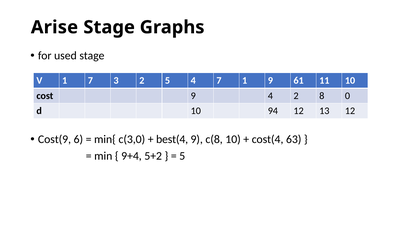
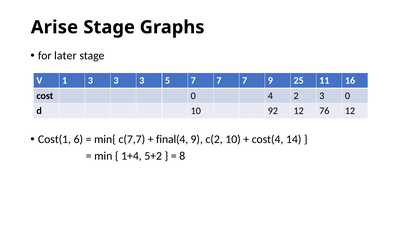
used: used -> later
1 7: 7 -> 3
2 at (142, 81): 2 -> 3
5 4: 4 -> 7
1 at (245, 81): 1 -> 7
61: 61 -> 25
11 10: 10 -> 16
cost 9: 9 -> 0
2 8: 8 -> 3
94: 94 -> 92
13: 13 -> 76
Cost(9: Cost(9 -> Cost(1
c(3,0: c(3,0 -> c(7,7
best(4: best(4 -> final(4
c(8: c(8 -> c(2
63: 63 -> 14
9+4: 9+4 -> 1+4
5 at (182, 156): 5 -> 8
